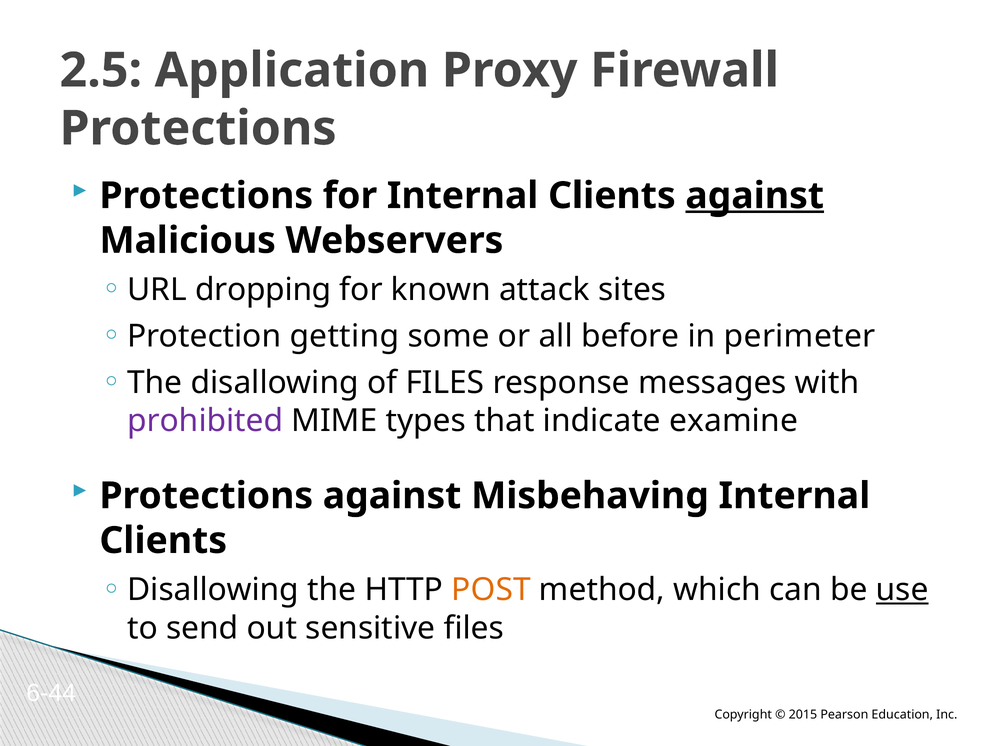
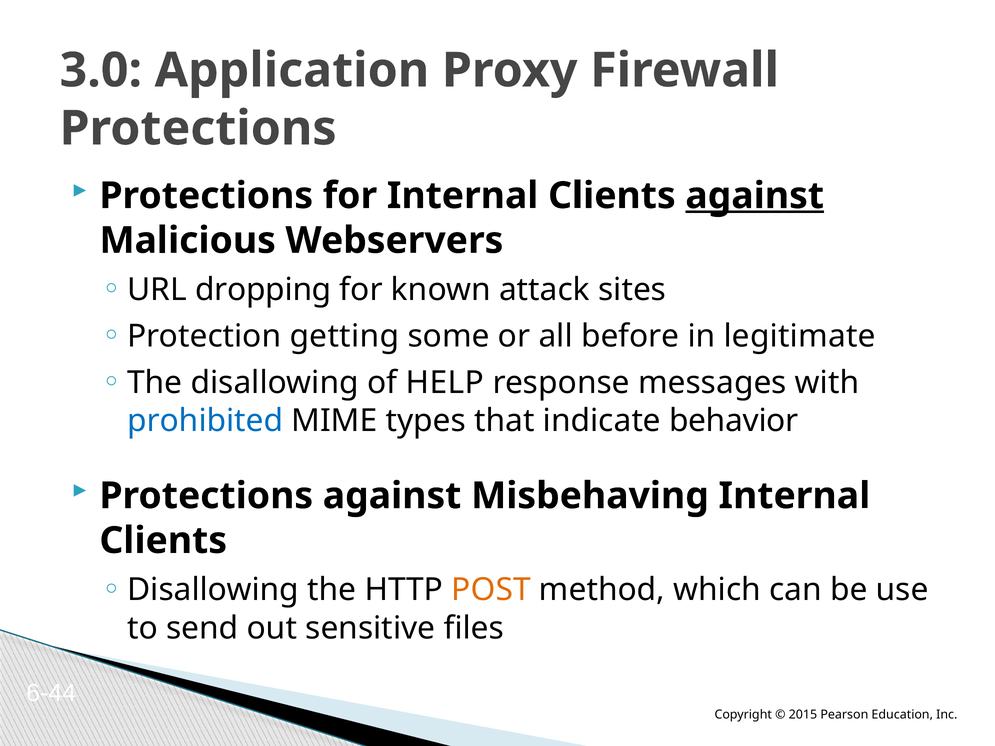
2.5: 2.5 -> 3.0
perimeter: perimeter -> legitimate
of FILES: FILES -> HELP
prohibited colour: purple -> blue
examine: examine -> behavior
use underline: present -> none
